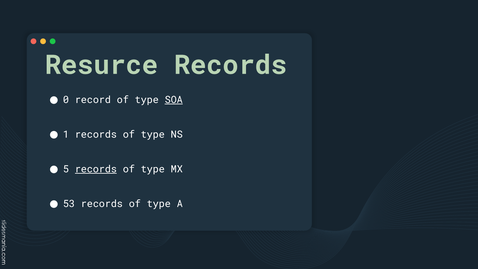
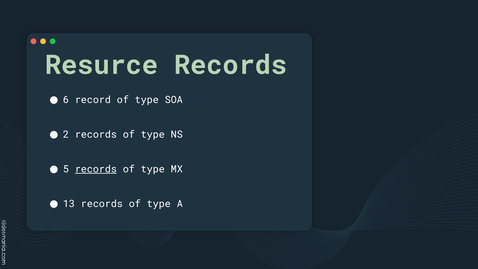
0: 0 -> 6
SOA underline: present -> none
1: 1 -> 2
53: 53 -> 13
